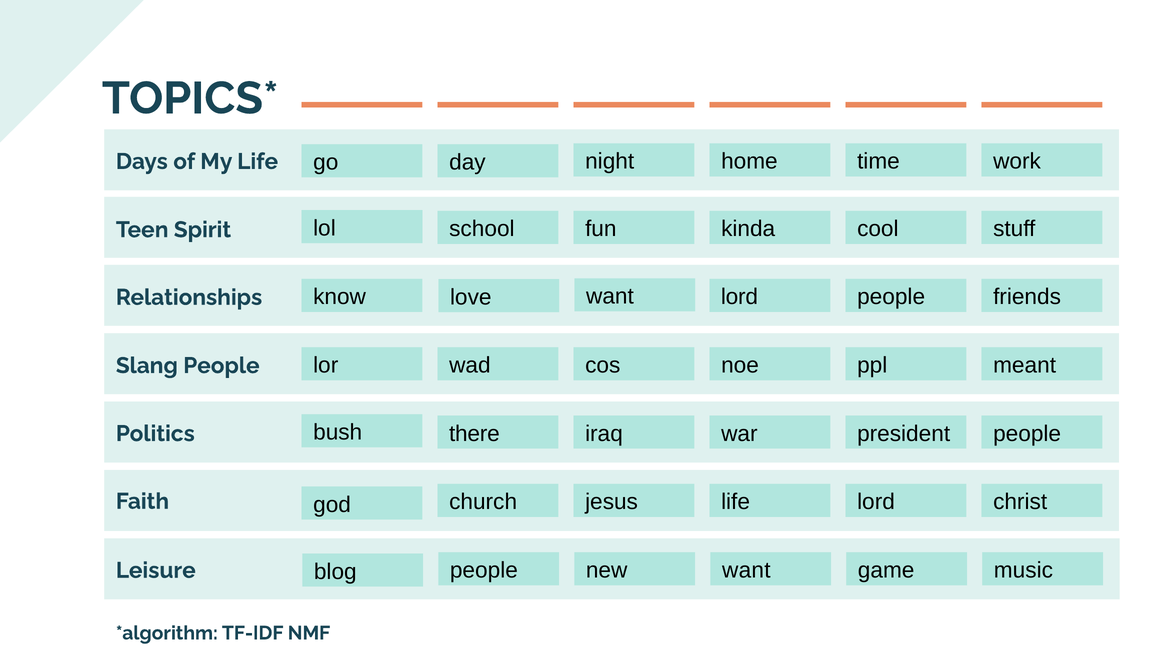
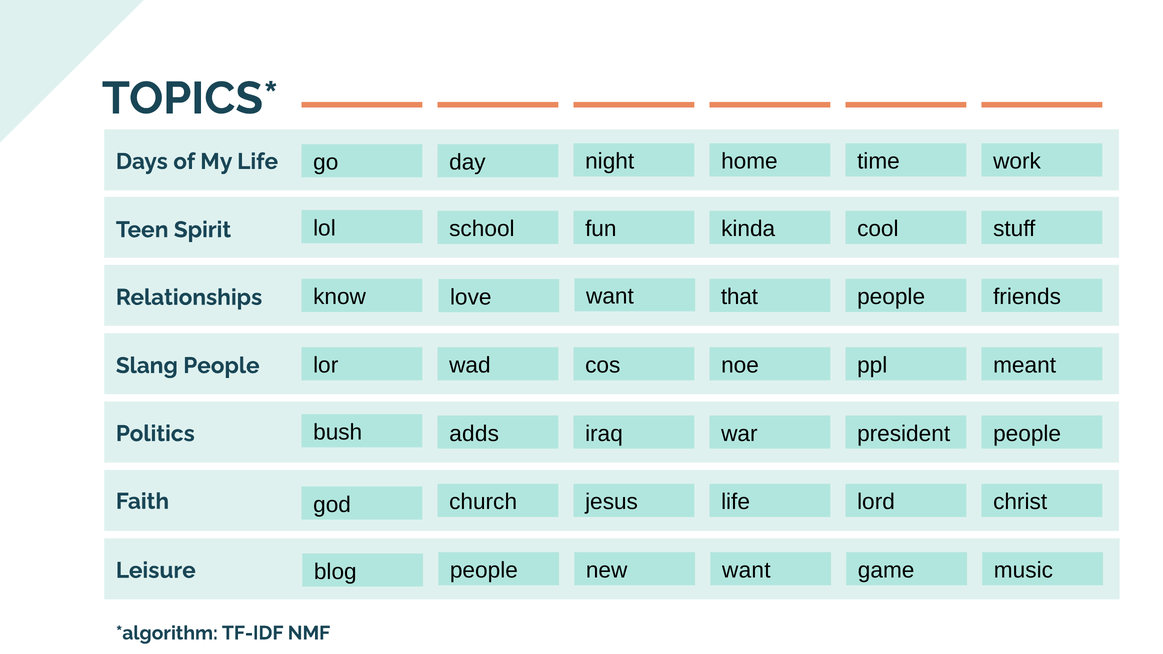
know lord: lord -> that
there: there -> adds
